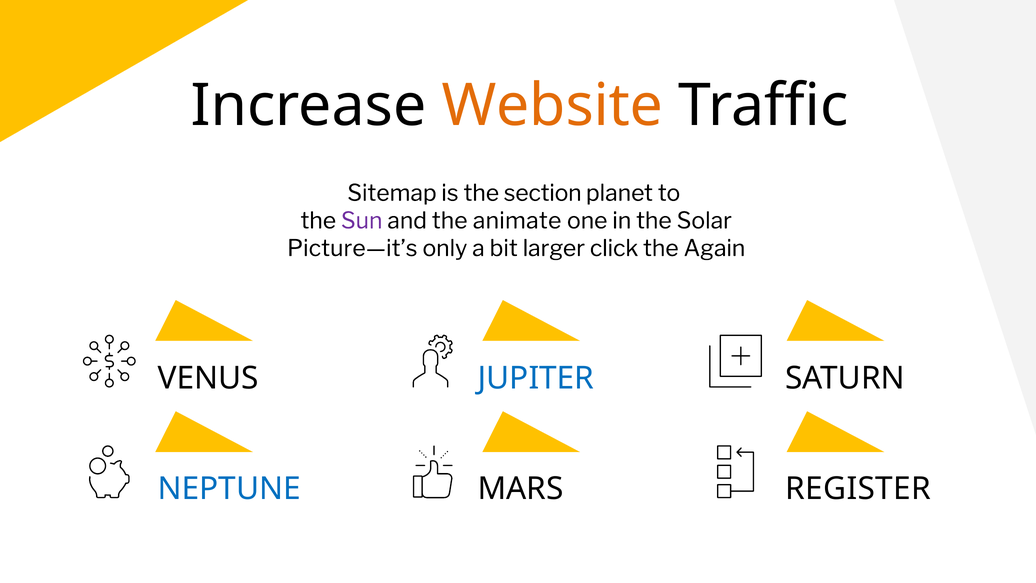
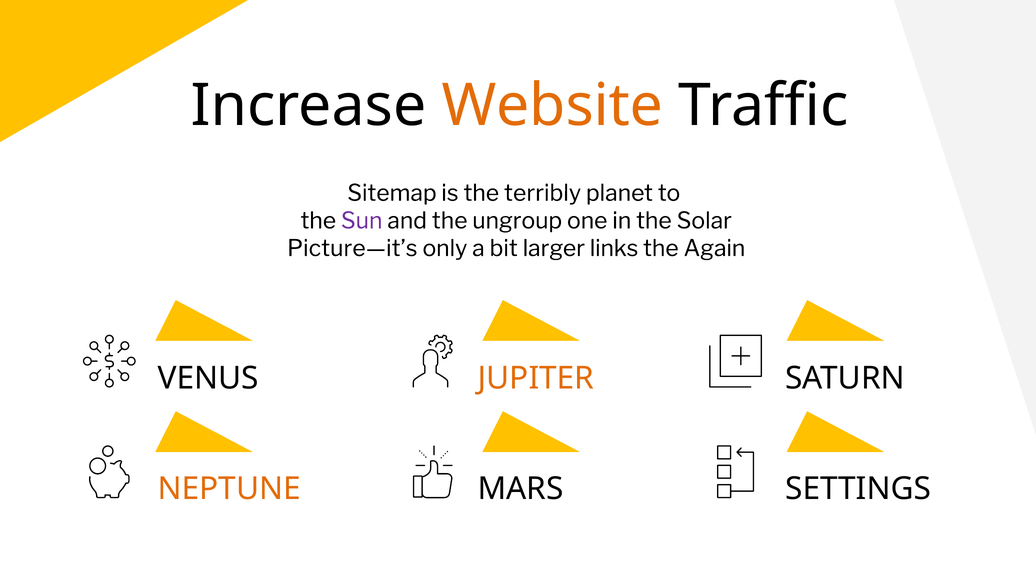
section: section -> terribly
animate: animate -> ungroup
click: click -> links
JUPITER colour: blue -> orange
NEPTUNE colour: blue -> orange
REGISTER: REGISTER -> SETTINGS
